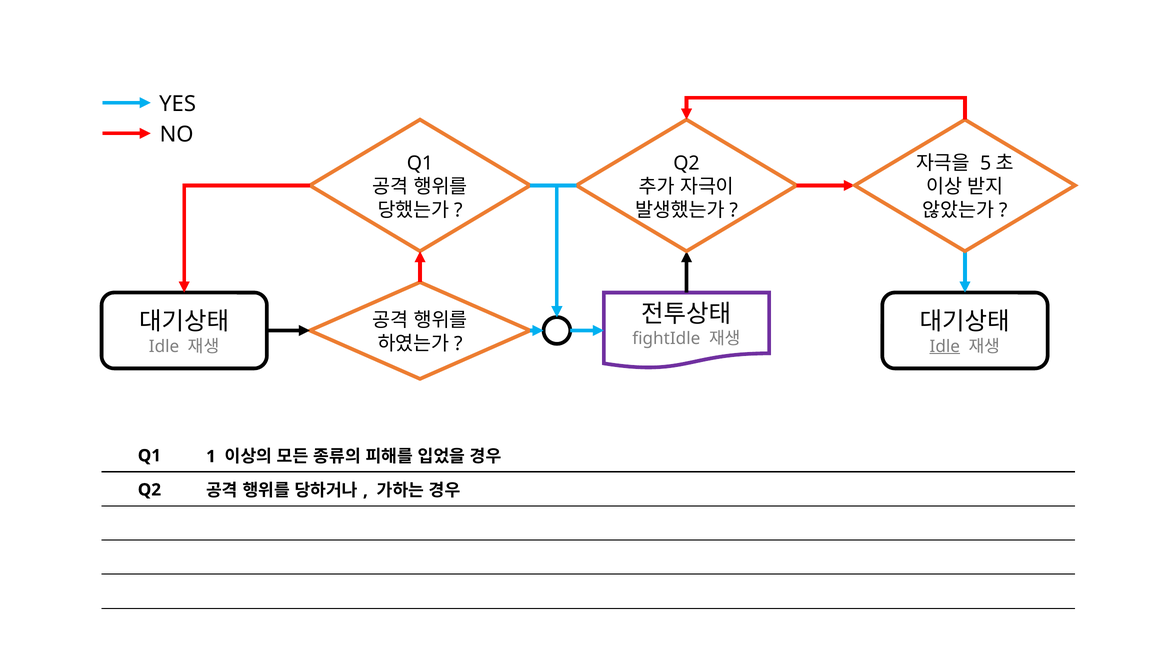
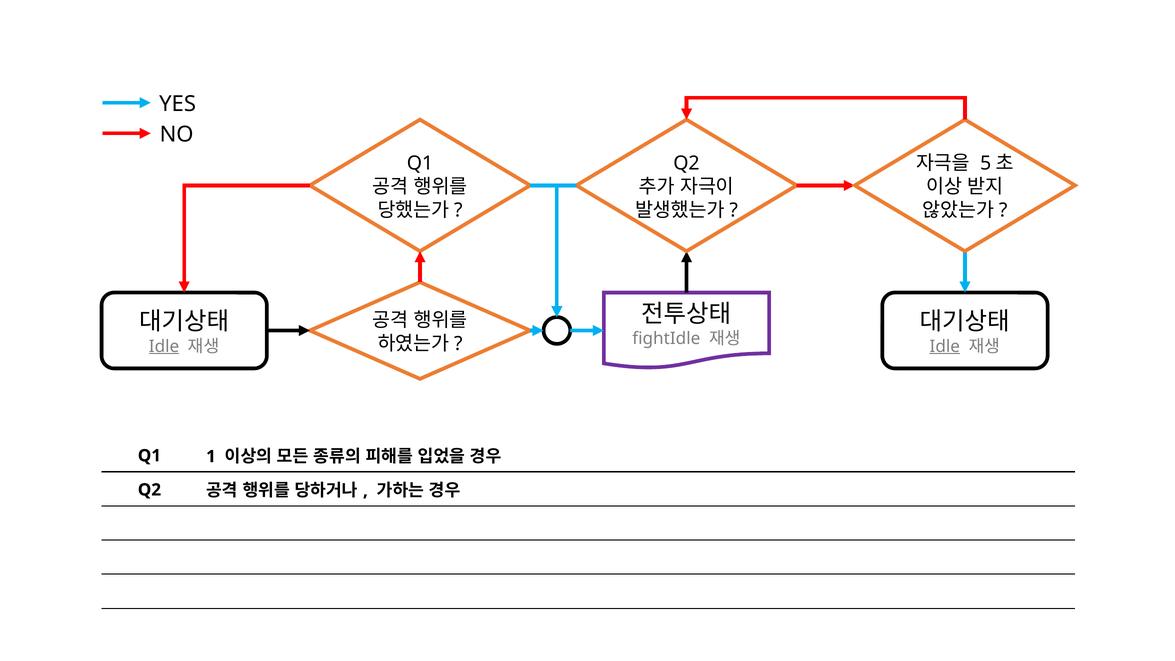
Idle at (164, 346) underline: none -> present
